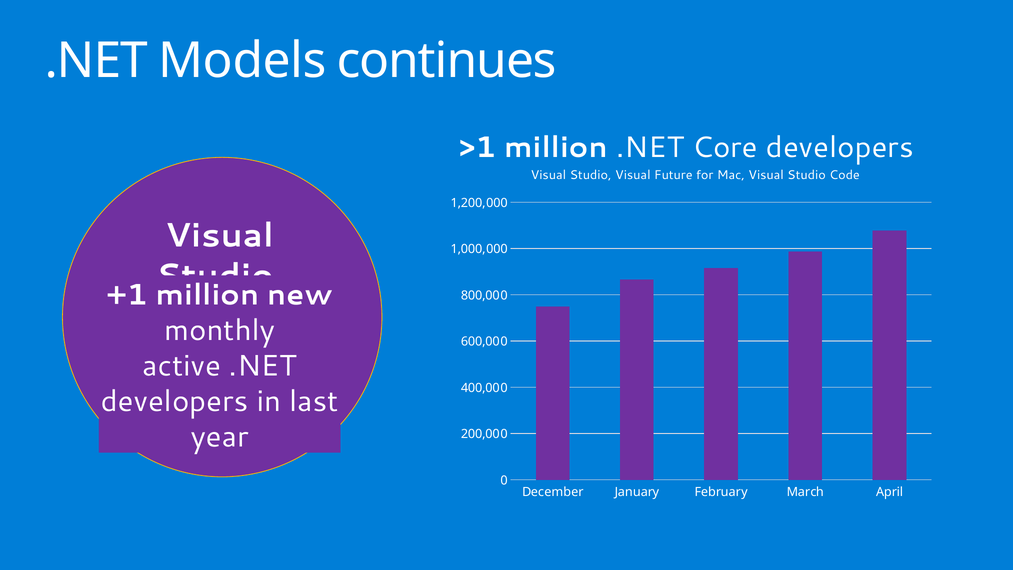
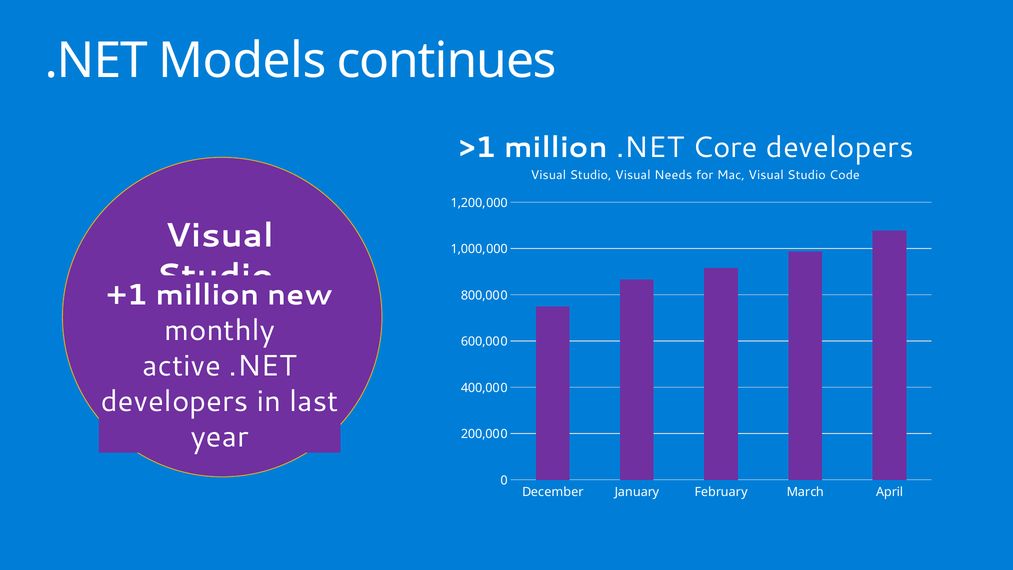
Future: Future -> Needs
